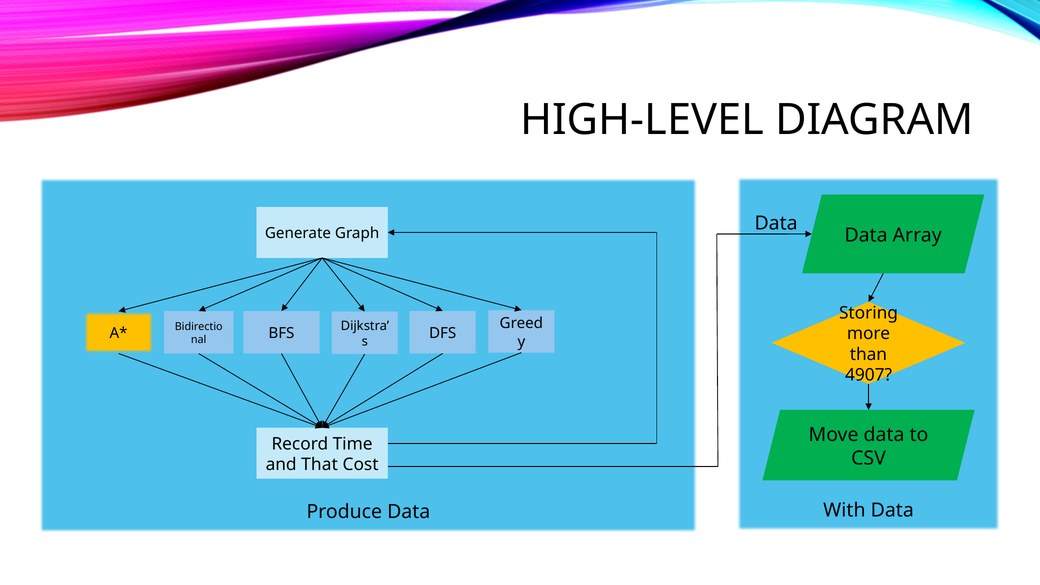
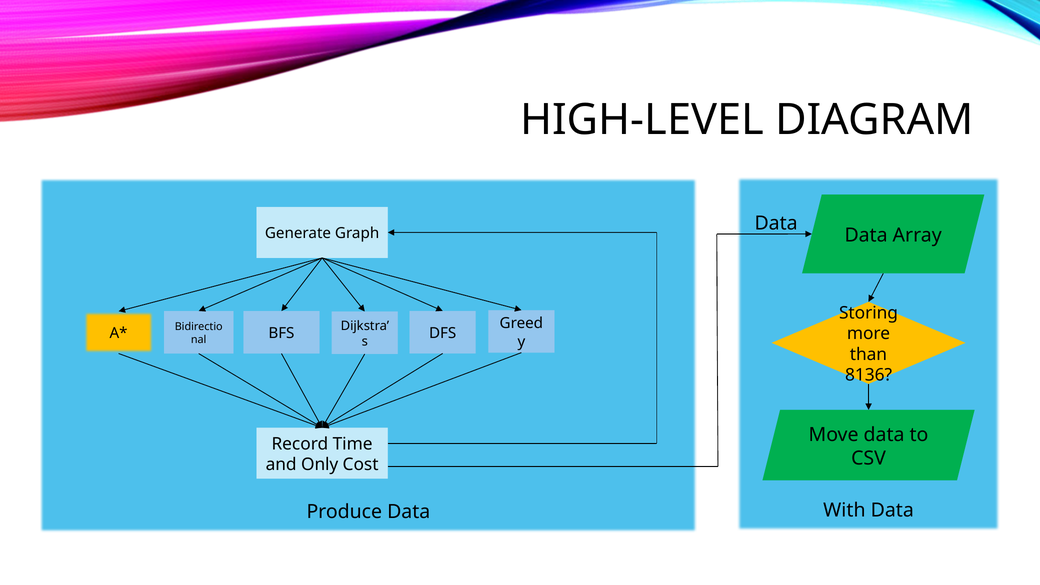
4907: 4907 -> 8136
That: That -> Only
